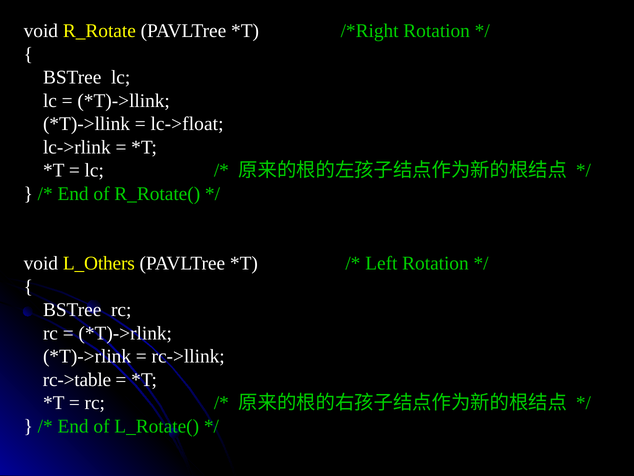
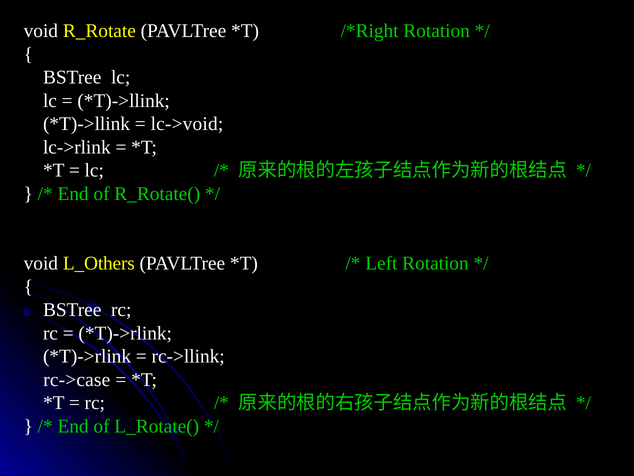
lc->float: lc->float -> lc->void
rc->table: rc->table -> rc->case
